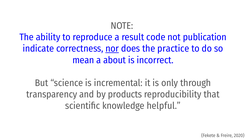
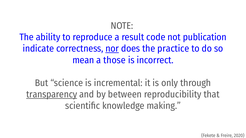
about: about -> those
transparency underline: none -> present
products: products -> between
helpful: helpful -> making
